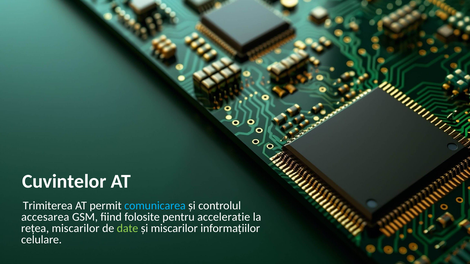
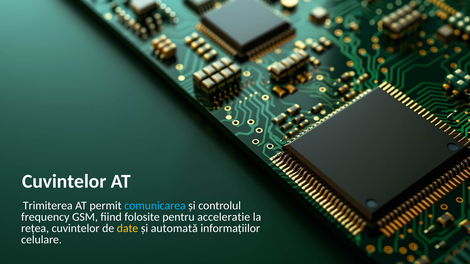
accesarea: accesarea -> frequency
rețea miscarilor: miscarilor -> cuvintelor
date colour: light green -> yellow
și miscarilor: miscarilor -> automată
